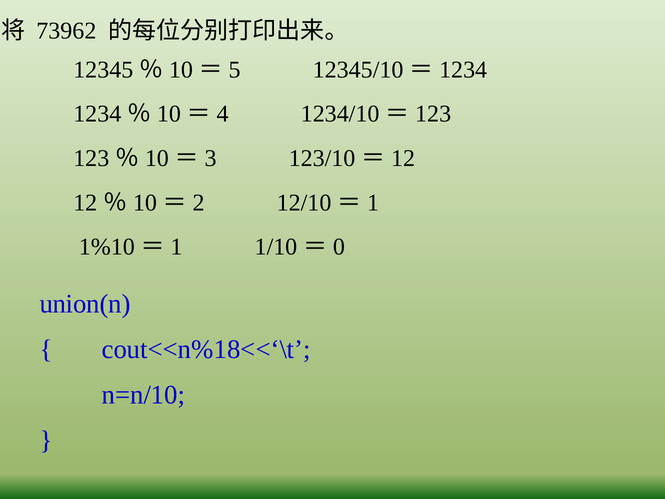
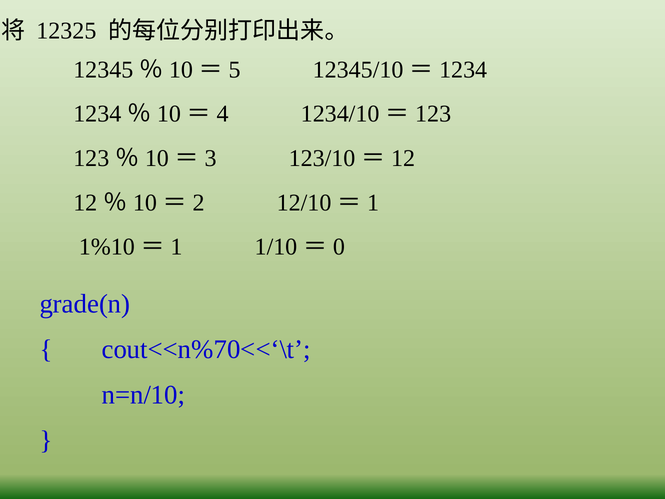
73962: 73962 -> 12325
union(n: union(n -> grade(n
cout<<n%18<<‘\t: cout<<n%18<<‘\t -> cout<<n%70<<‘\t
